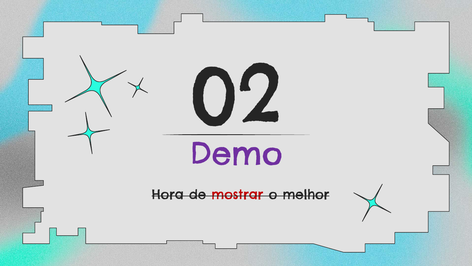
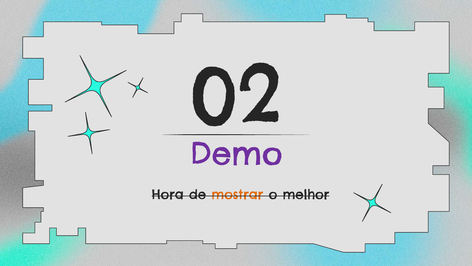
mostrar colour: red -> orange
